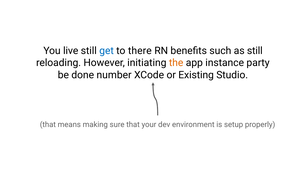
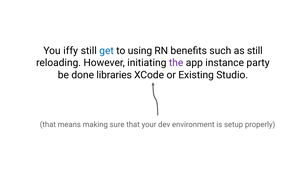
live: live -> iffy
there: there -> using
the colour: orange -> purple
number: number -> libraries
